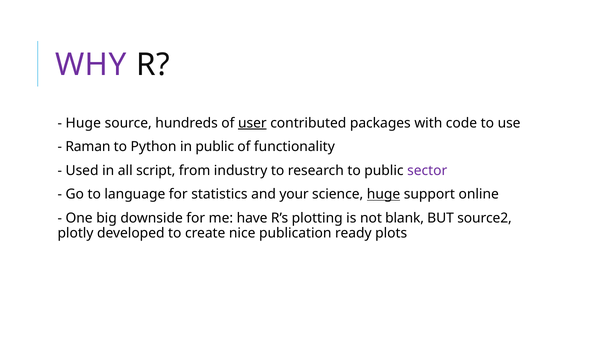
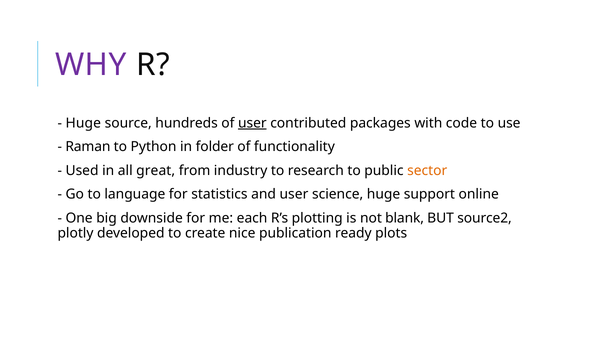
in public: public -> folder
script: script -> great
sector colour: purple -> orange
and your: your -> user
huge at (384, 194) underline: present -> none
have: have -> each
